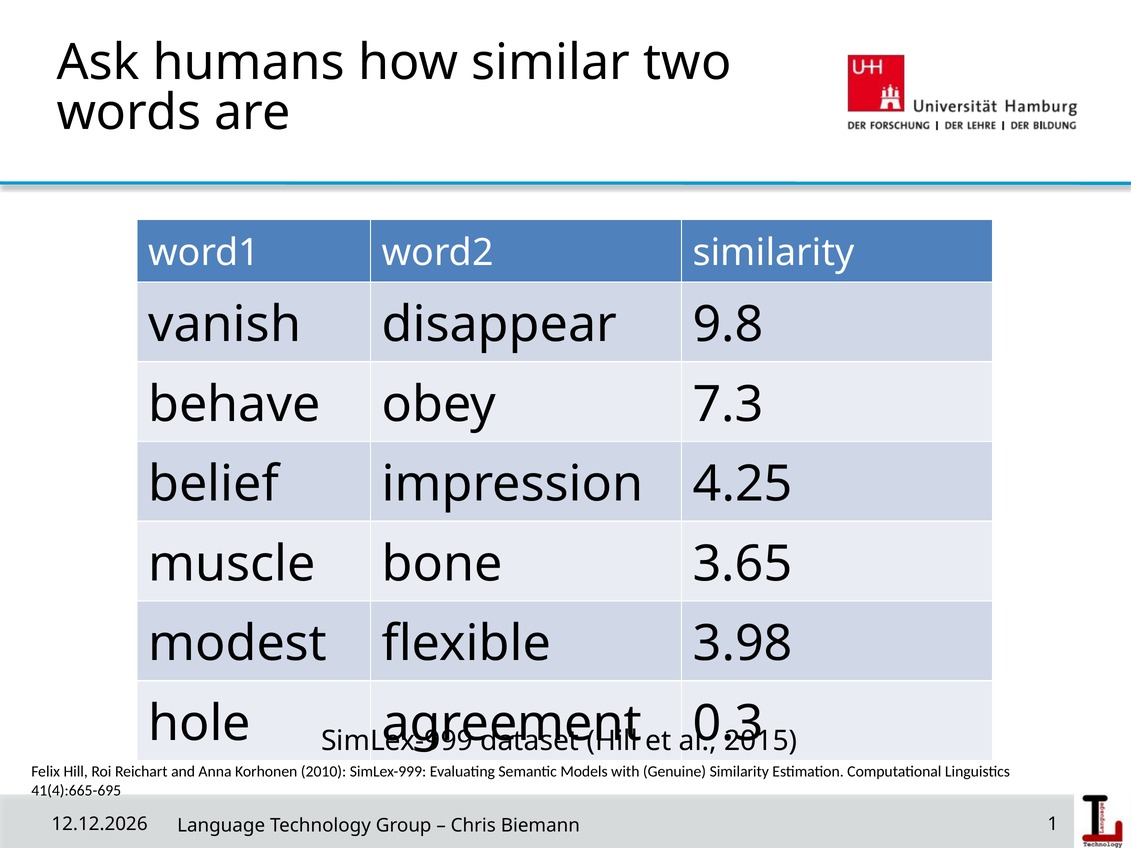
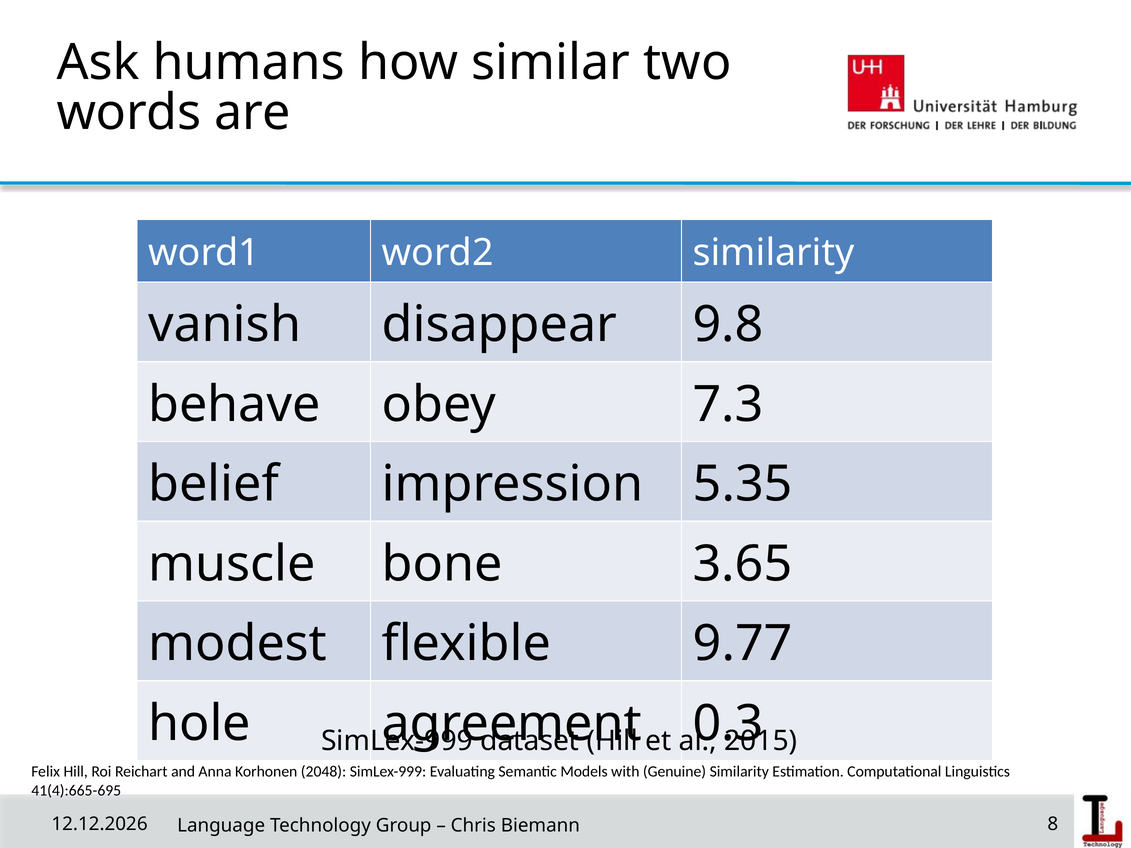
4.25: 4.25 -> 5.35
3.98: 3.98 -> 9.77
2010: 2010 -> 2048
1: 1 -> 8
